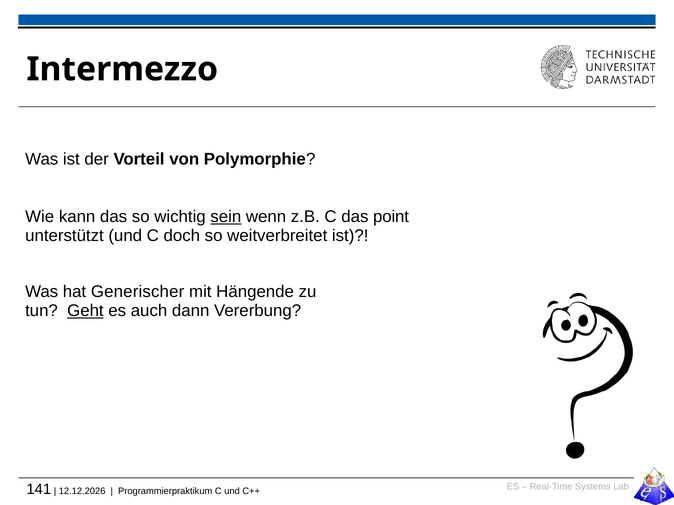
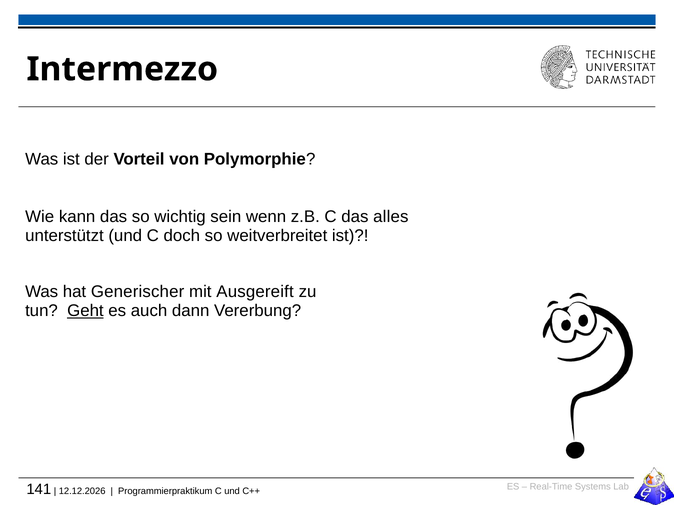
sein underline: present -> none
point: point -> alles
Hängende: Hängende -> Ausgereift
